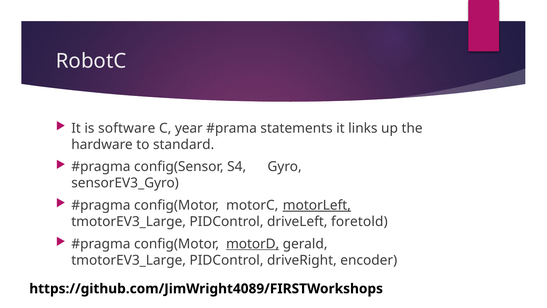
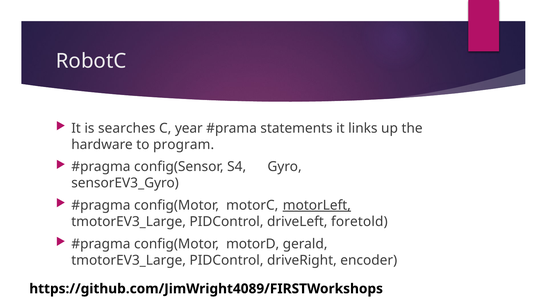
software: software -> searches
standard: standard -> program
motorD underline: present -> none
